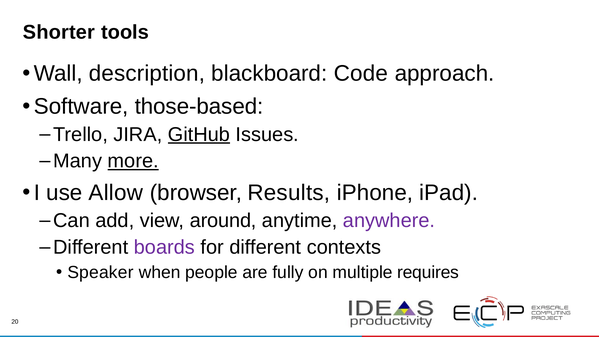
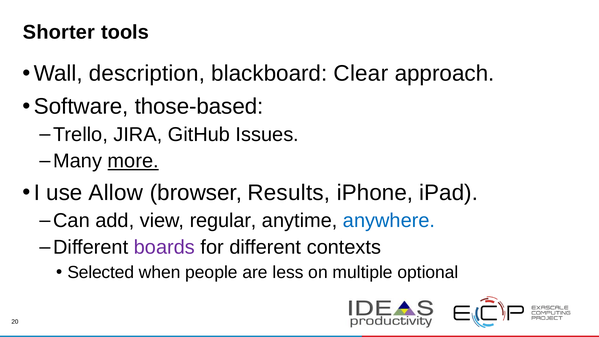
Code: Code -> Clear
GitHub underline: present -> none
around: around -> regular
anywhere colour: purple -> blue
Speaker: Speaker -> Selected
fully: fully -> less
requires: requires -> optional
